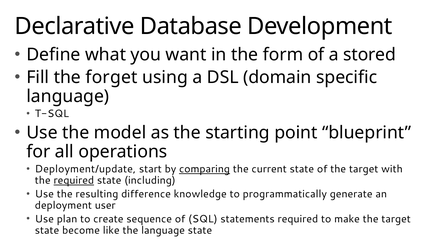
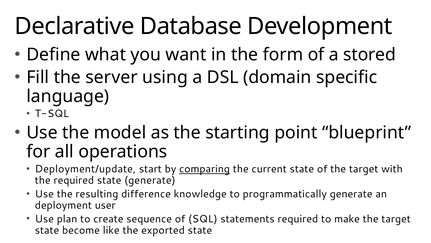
forget: forget -> server
required at (74, 180) underline: present -> none
state including: including -> generate
the language: language -> exported
